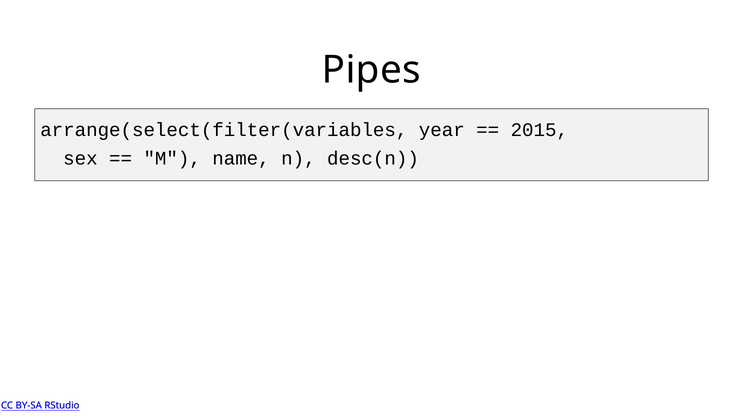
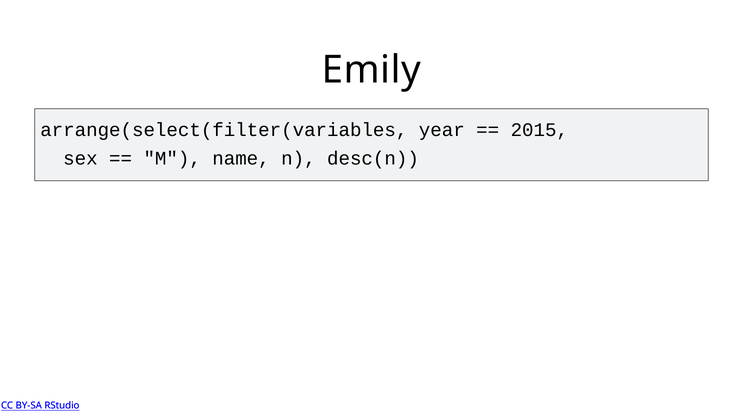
Pipes: Pipes -> Emily
